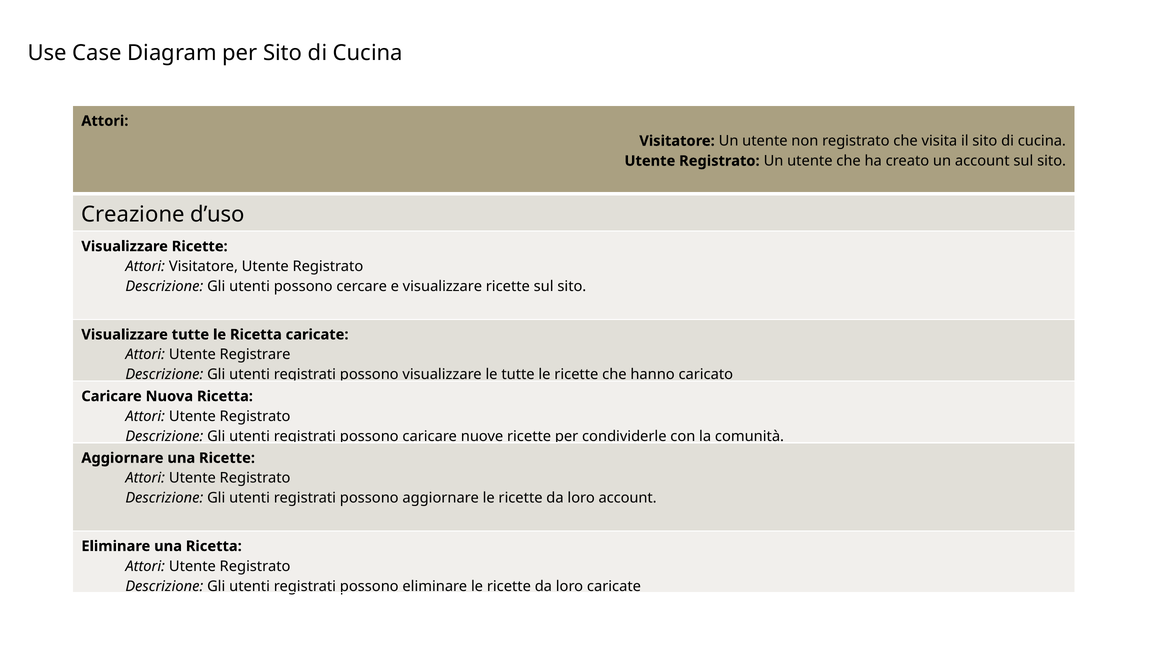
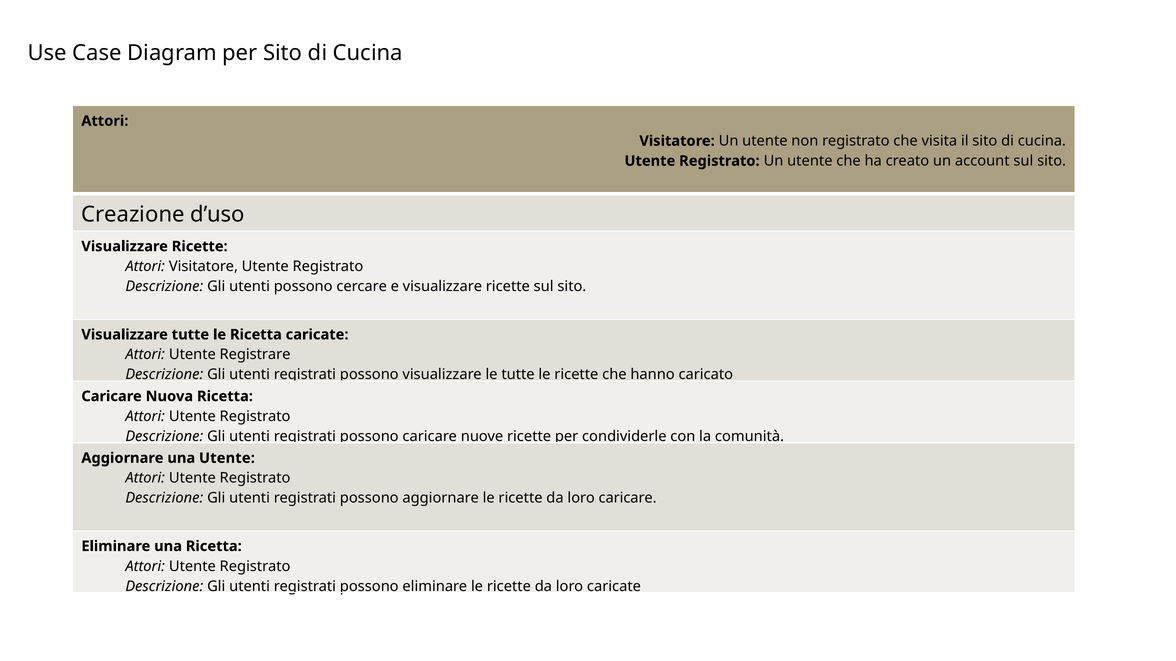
una Ricette: Ricette -> Utente
loro account: account -> caricare
